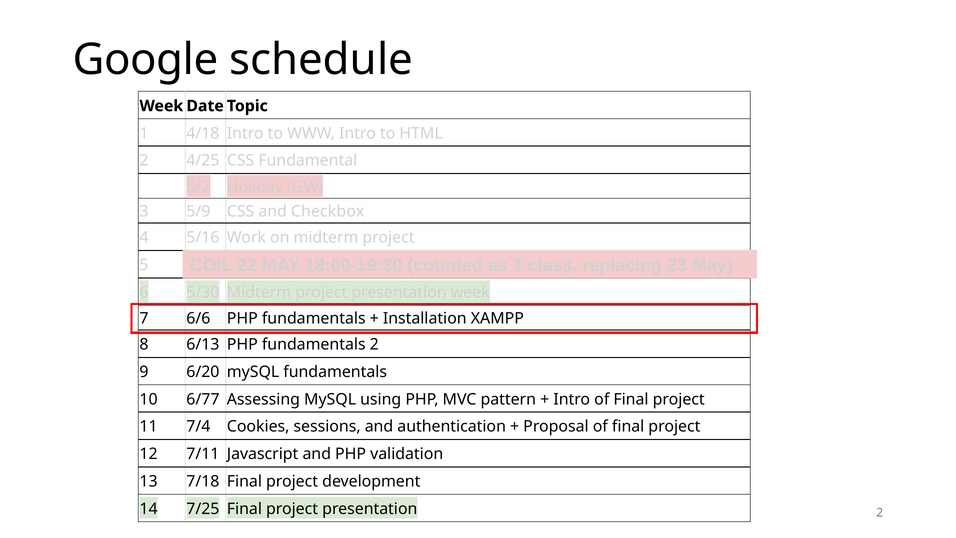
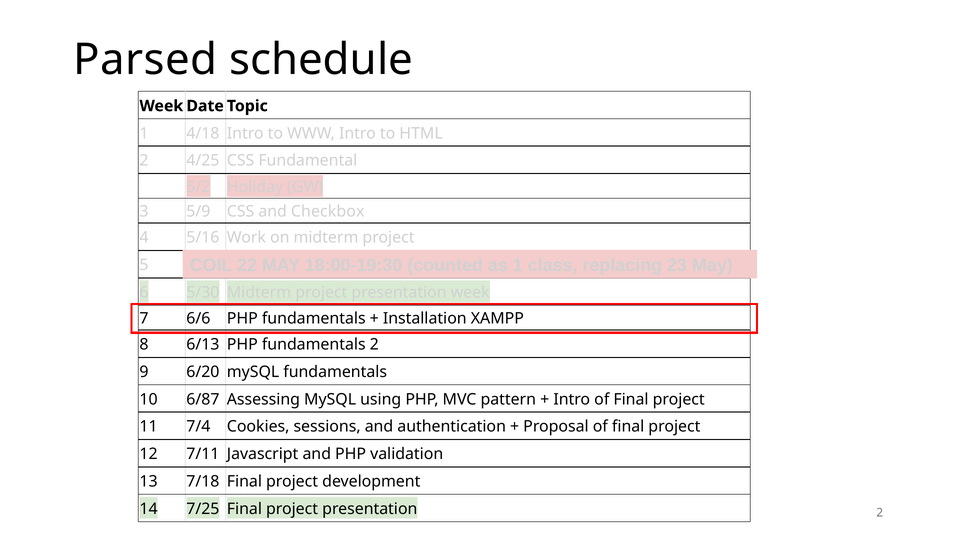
Google: Google -> Parsed
6/77: 6/77 -> 6/87
